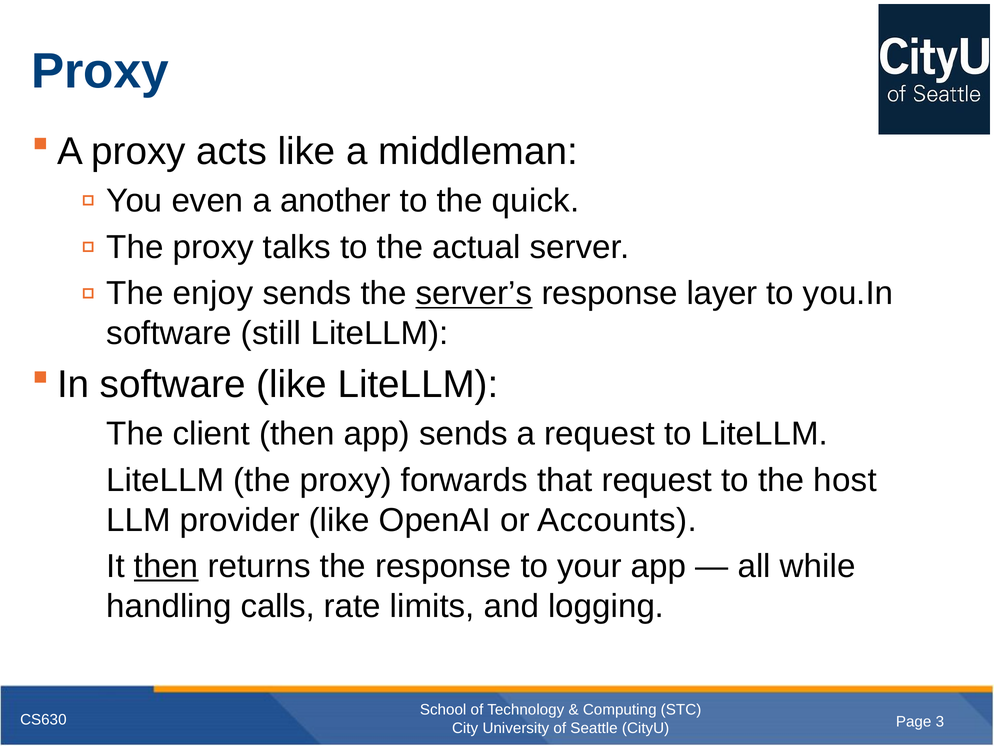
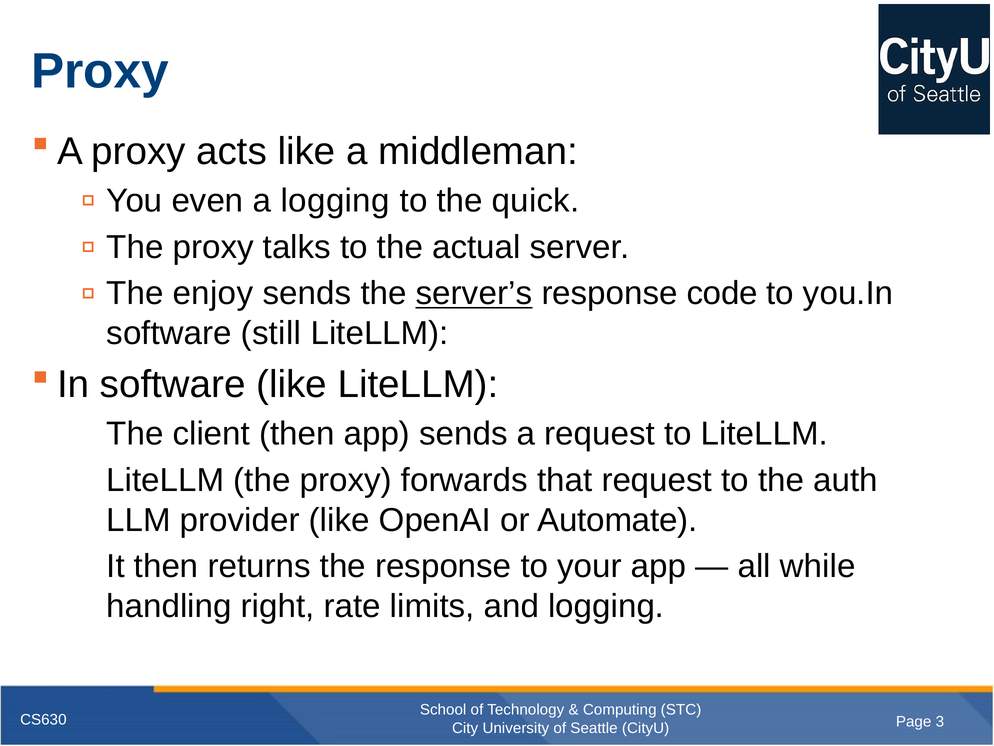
a another: another -> logging
layer: layer -> code
host: host -> auth
Accounts: Accounts -> Automate
then at (166, 566) underline: present -> none
calls: calls -> right
